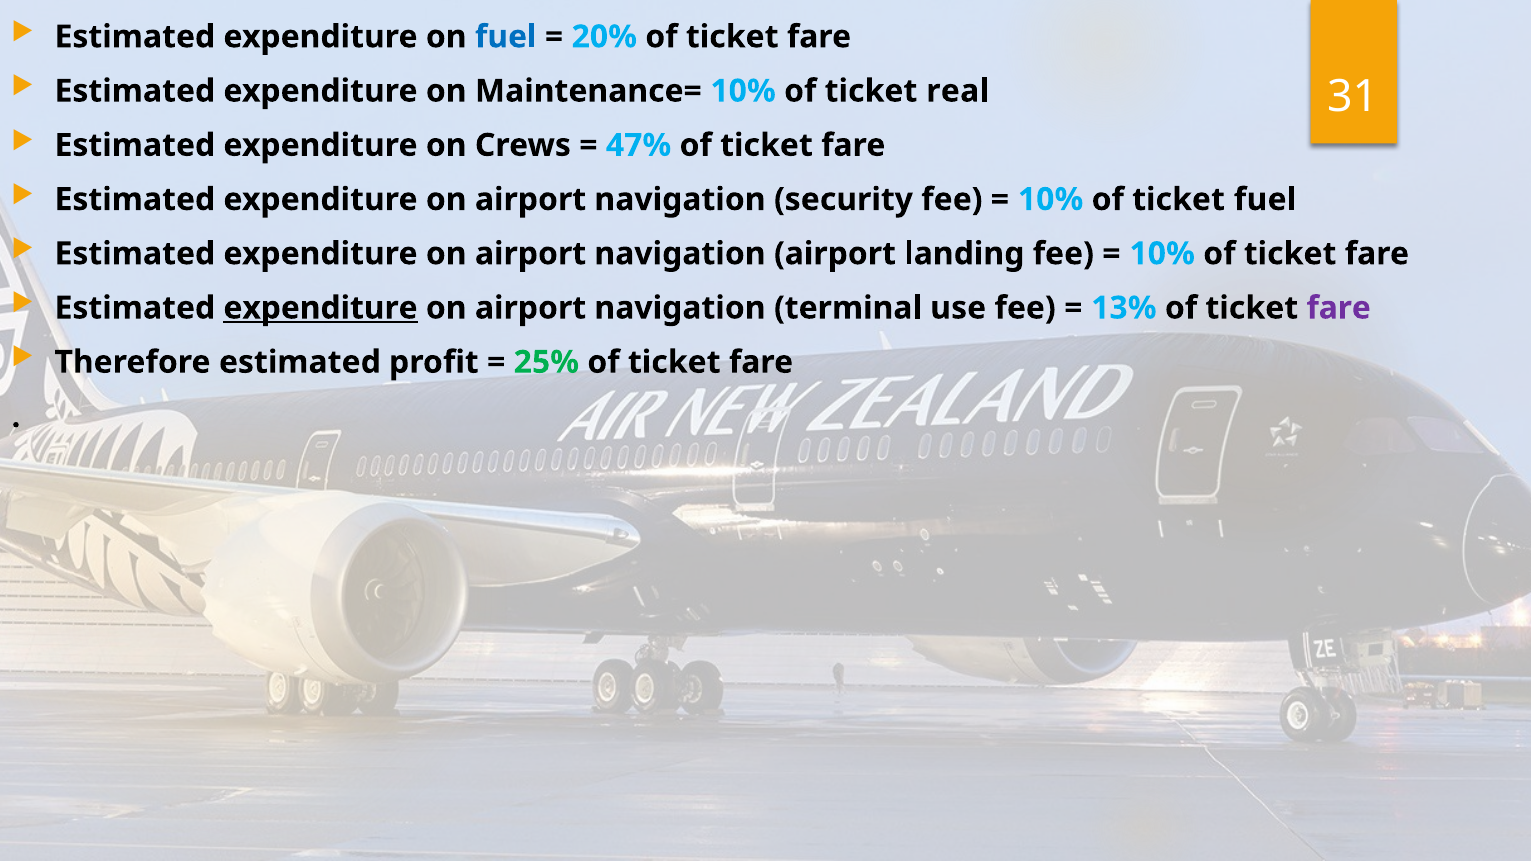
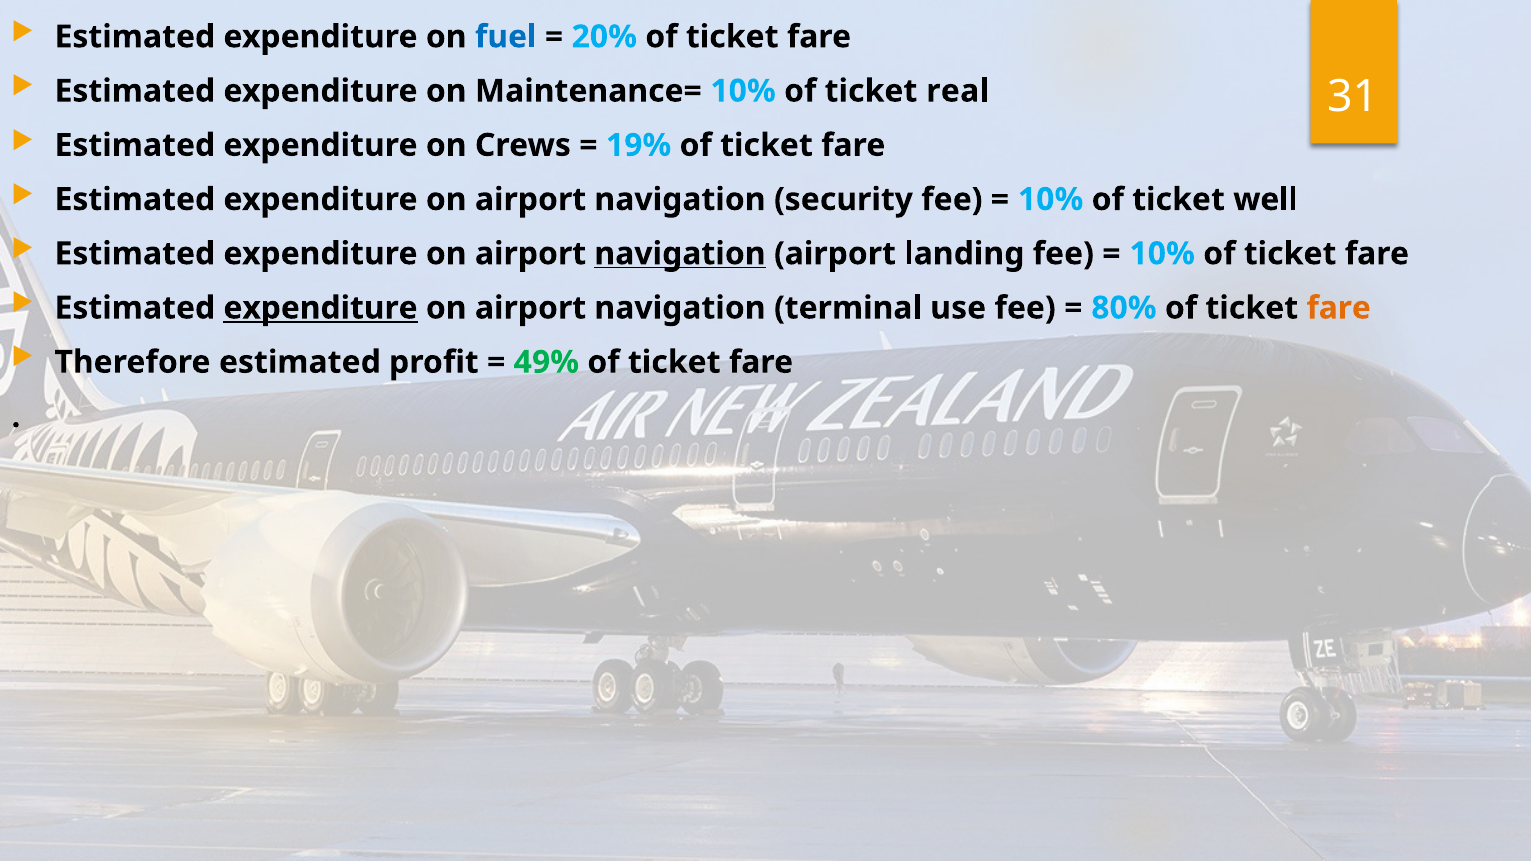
47%: 47% -> 19%
ticket fuel: fuel -> well
navigation at (680, 254) underline: none -> present
13%: 13% -> 80%
fare at (1339, 308) colour: purple -> orange
25%: 25% -> 49%
